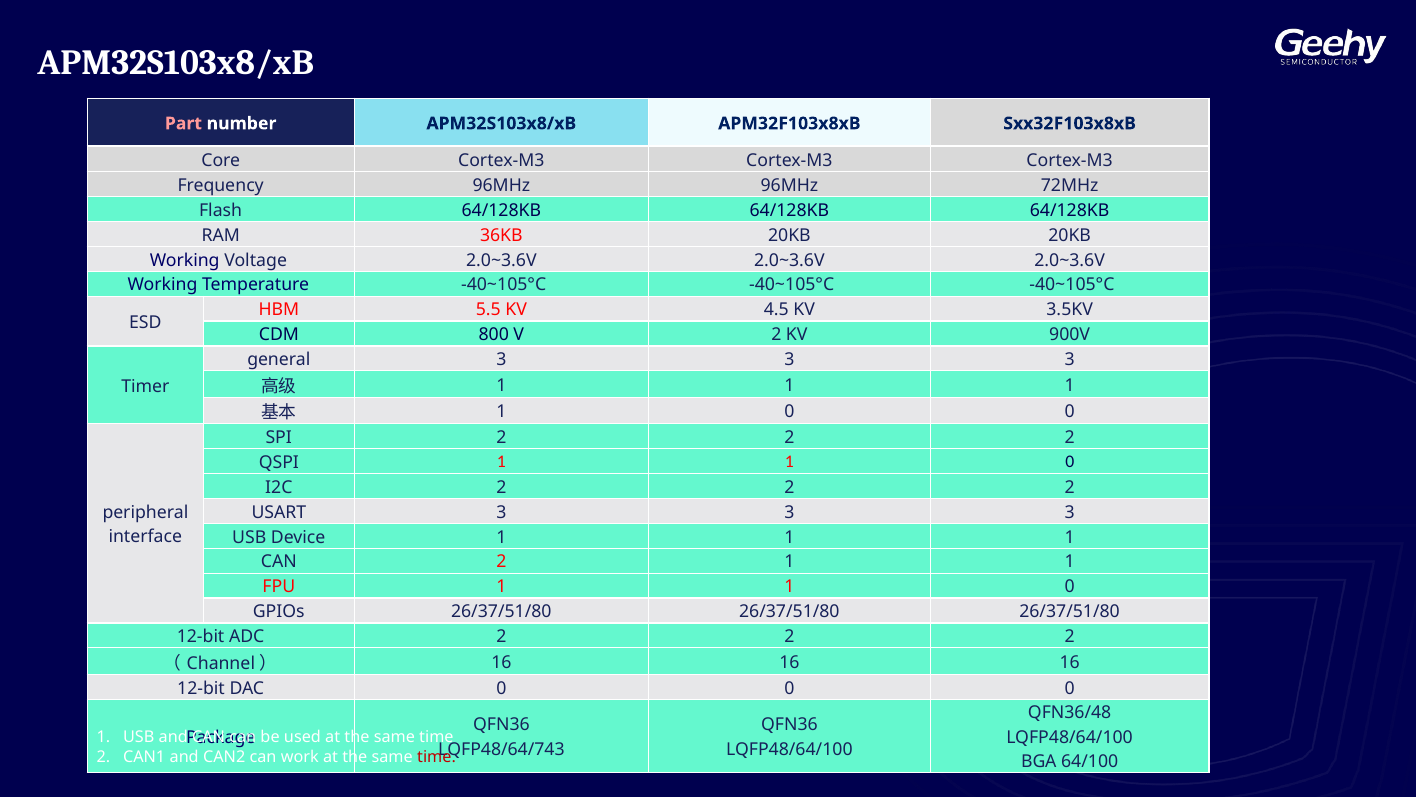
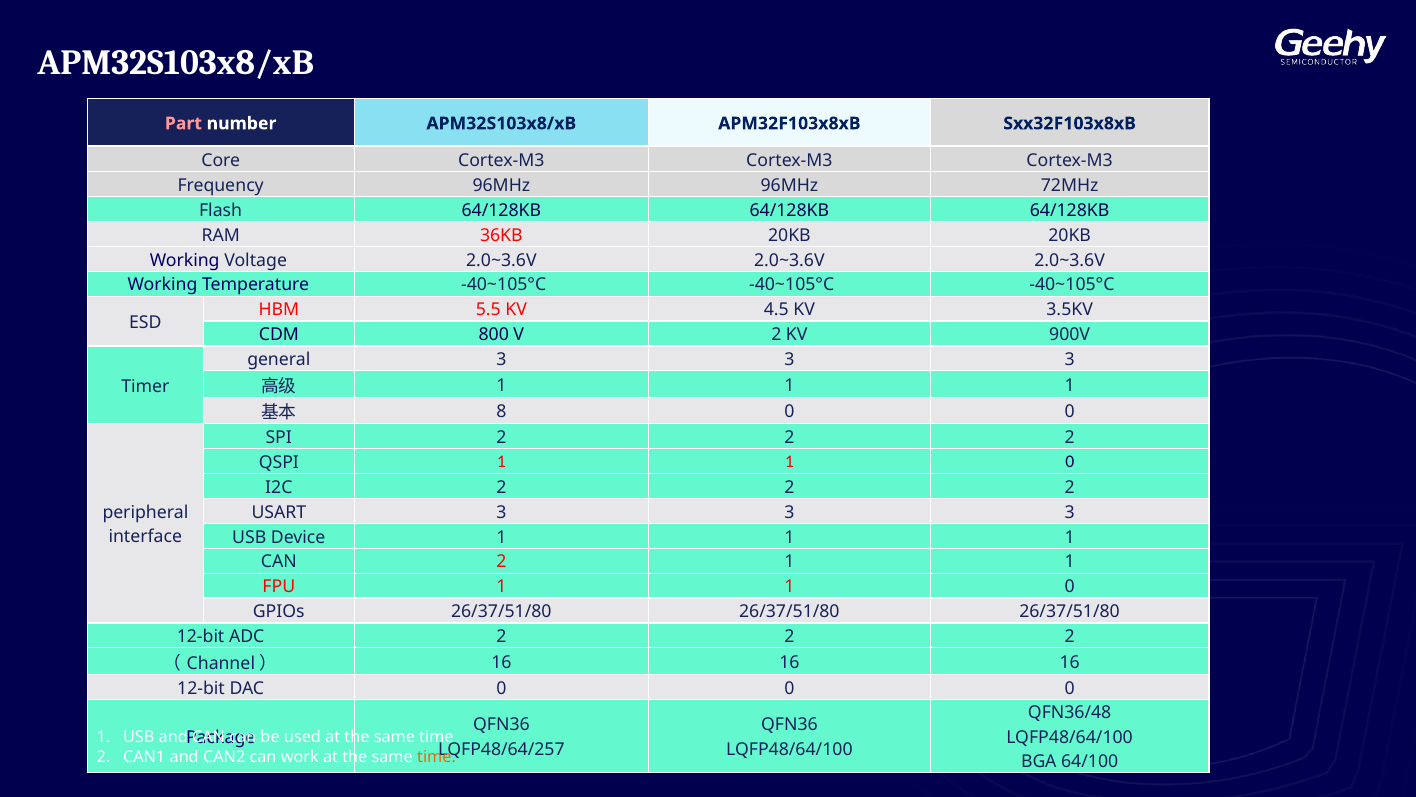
1 at (501, 412): 1 -> 8
LQFP48/64/743: LQFP48/64/743 -> LQFP48/64/257
time at (437, 756) colour: red -> orange
